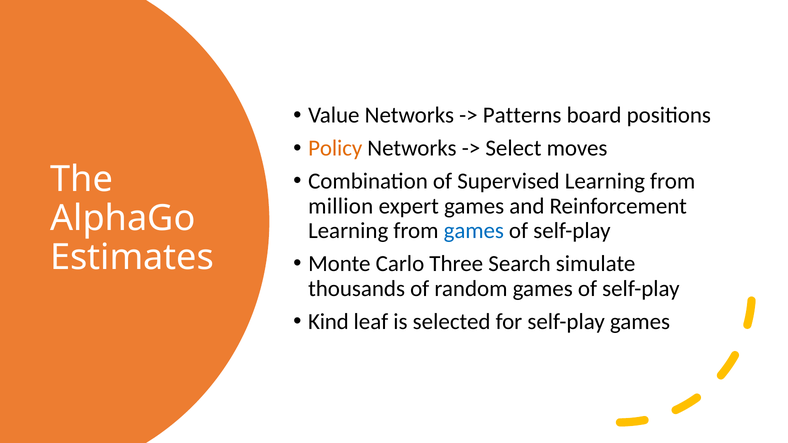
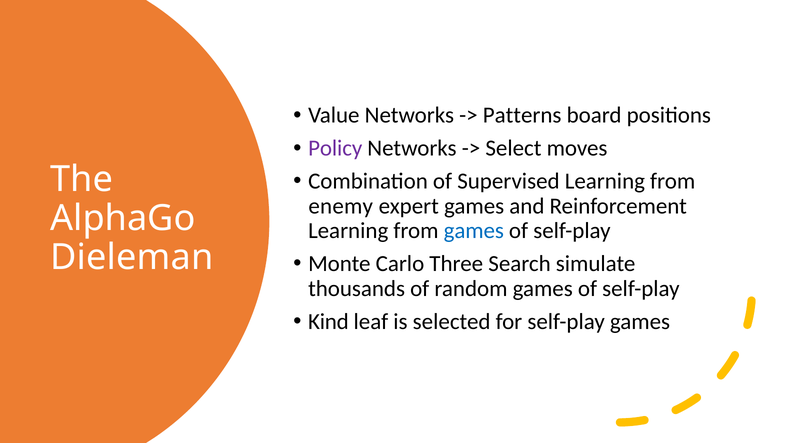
Policy colour: orange -> purple
million: million -> enemy
Estimates: Estimates -> Dieleman
